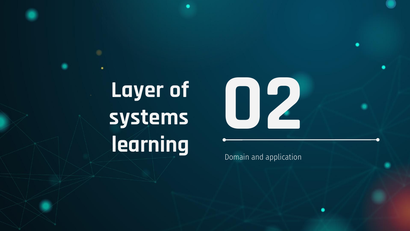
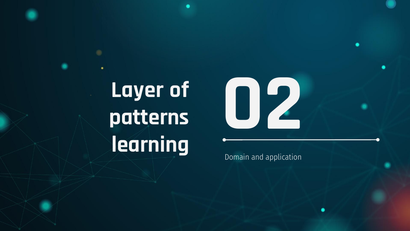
systems: systems -> patterns
